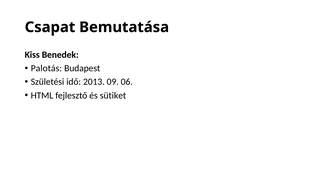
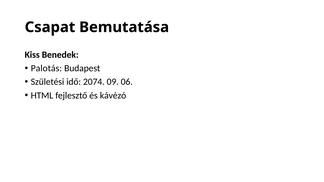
2013: 2013 -> 2074
sütiket: sütiket -> kávézó
